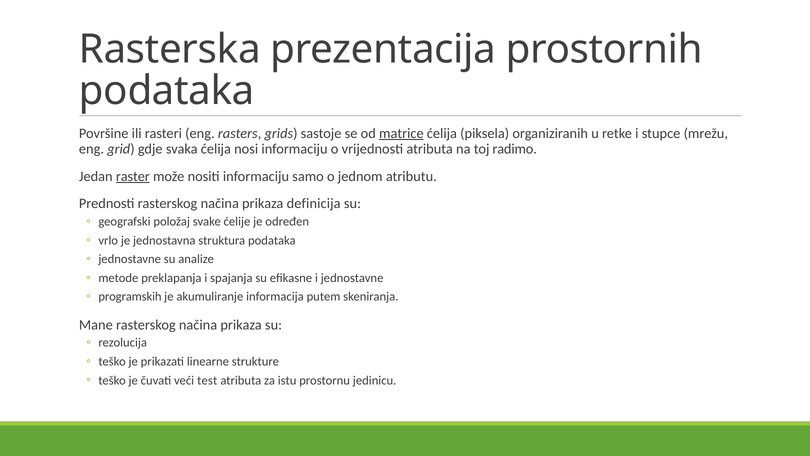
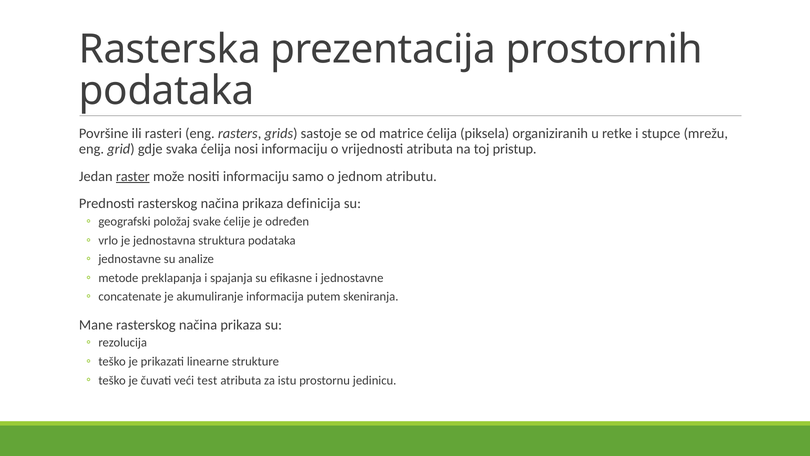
matrice underline: present -> none
radimo: radimo -> pristup
programskih: programskih -> concatenate
